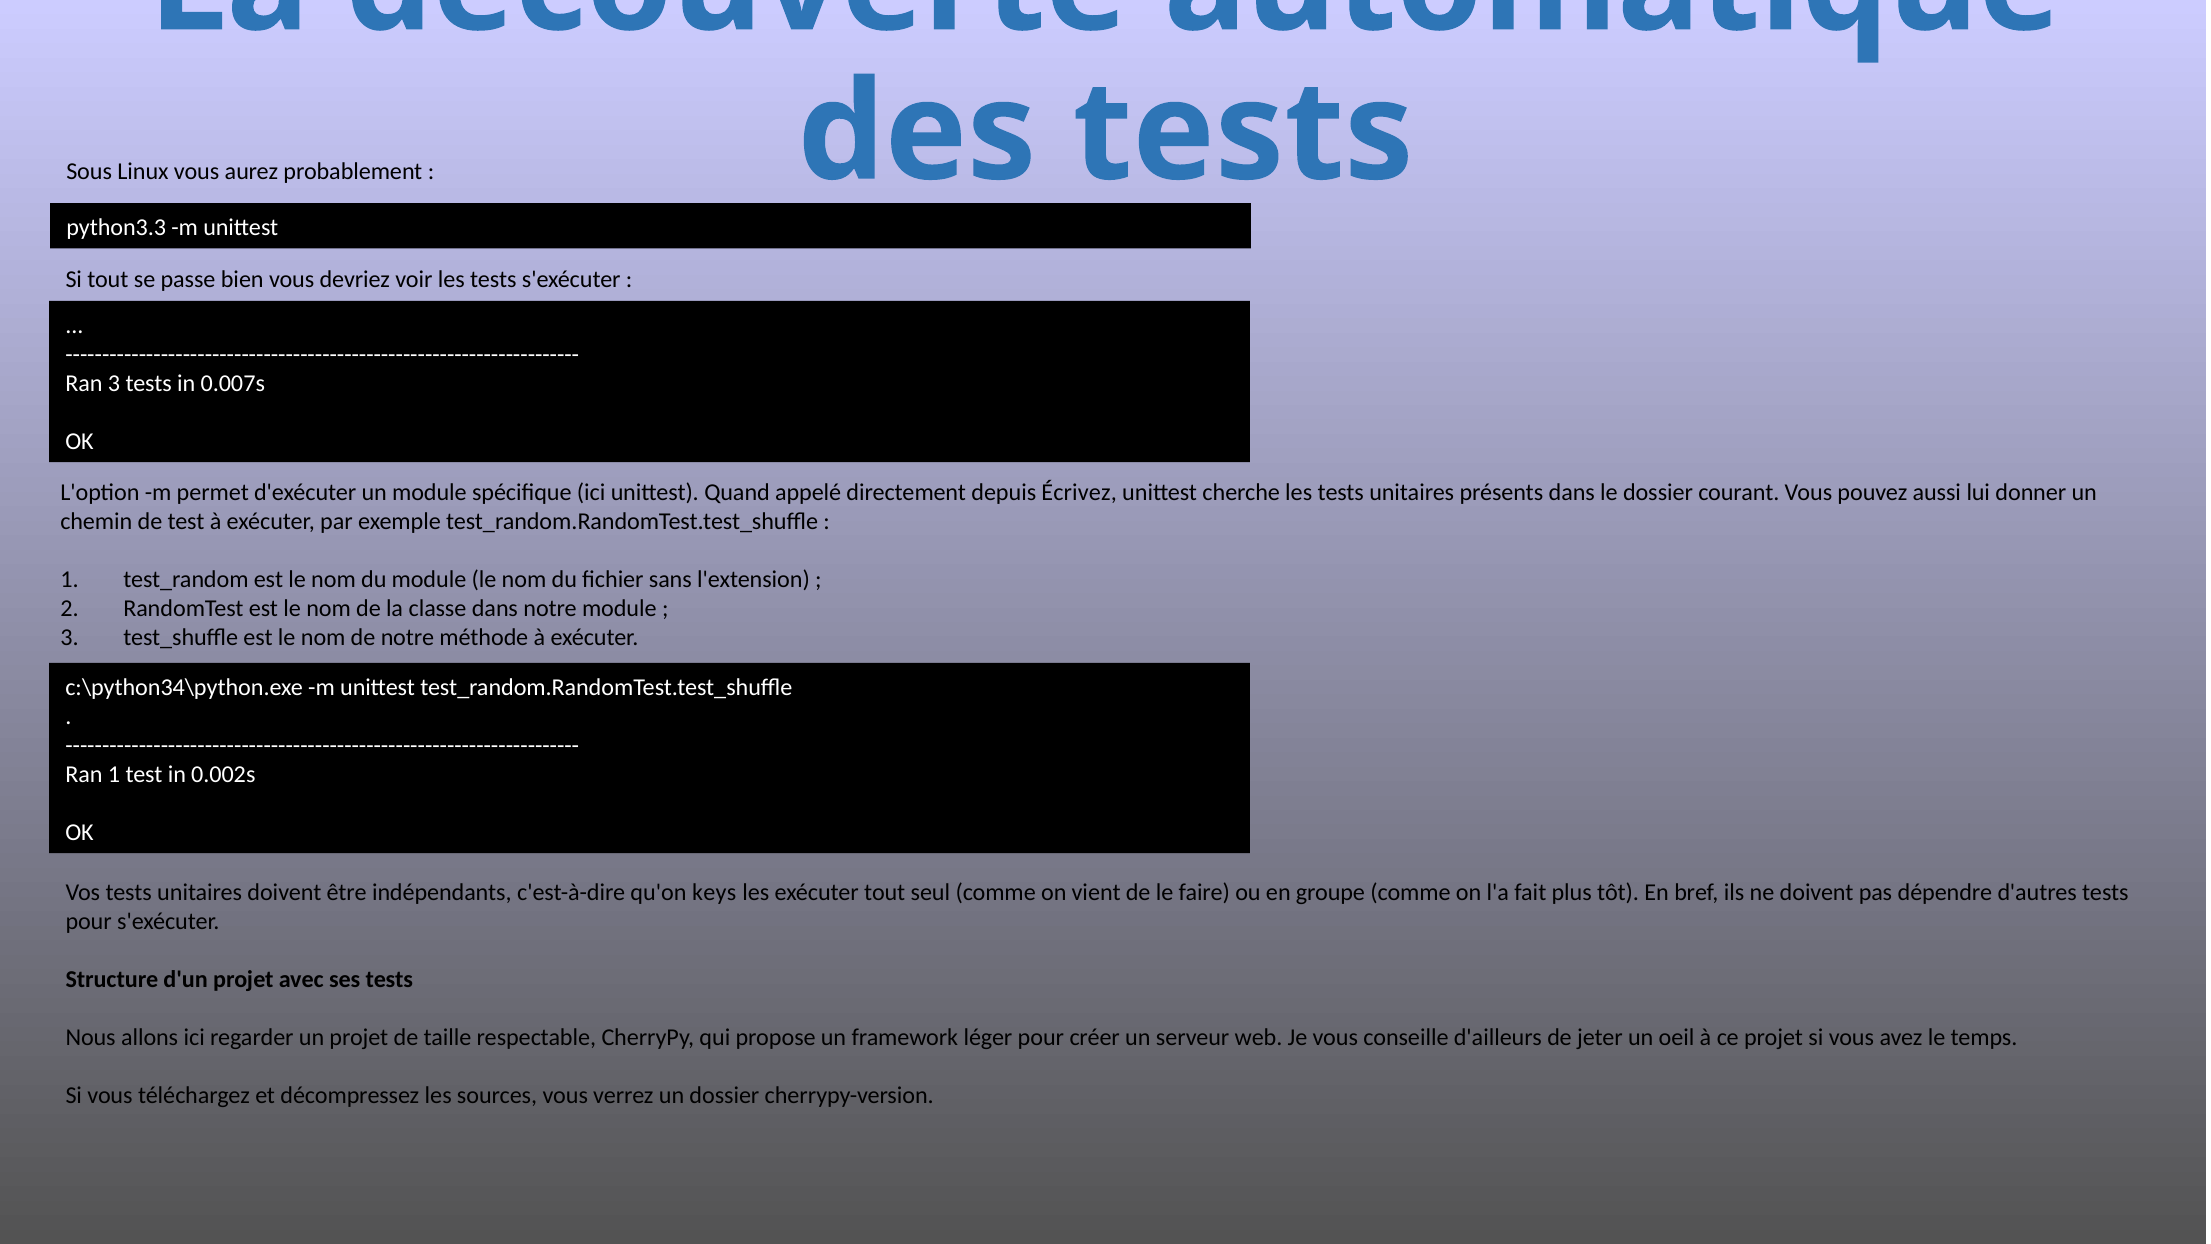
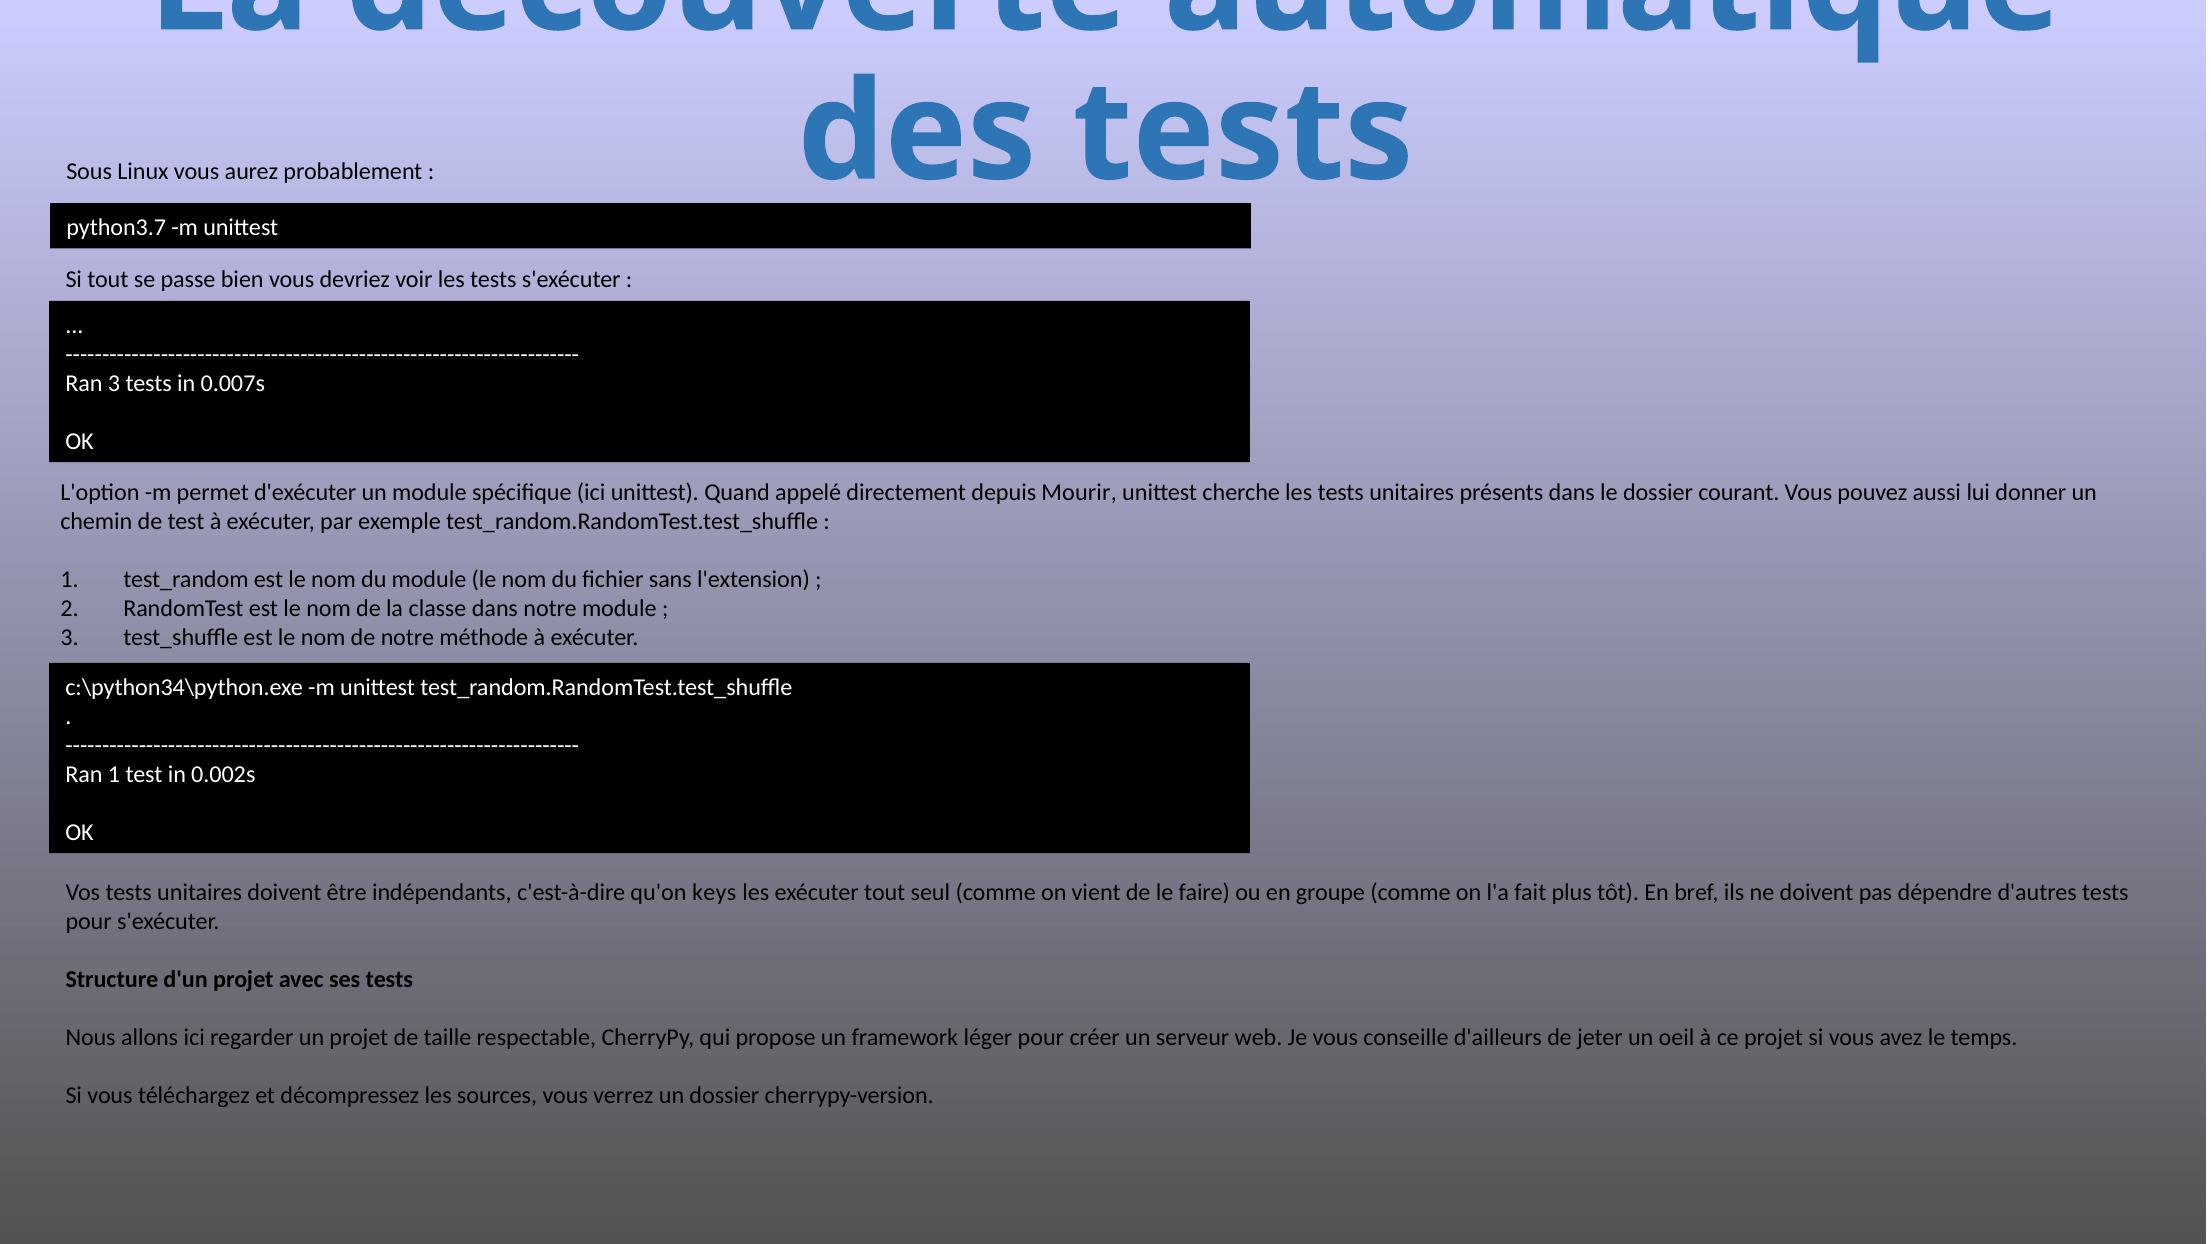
python3.3: python3.3 -> python3.7
Écrivez: Écrivez -> Mourir
